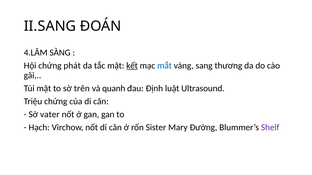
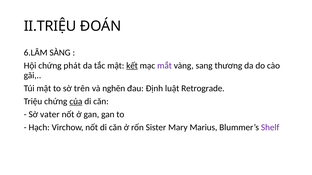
II.SANG: II.SANG -> II.TRIỆU
4.LÂM: 4.LÂM -> 6.LÂM
mắt colour: blue -> purple
quanh: quanh -> nghẽn
Ultrasound: Ultrasound -> Retrograde
của underline: none -> present
Đường: Đường -> Marius
